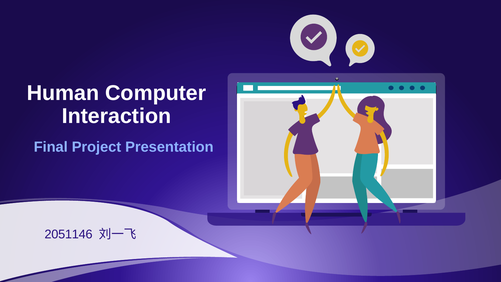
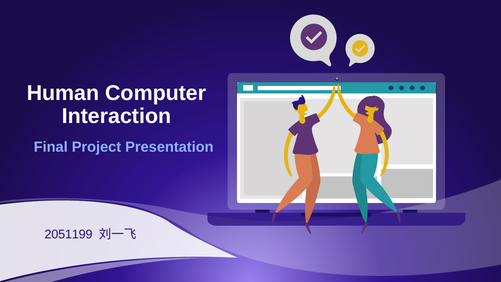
2051146: 2051146 -> 2051199
